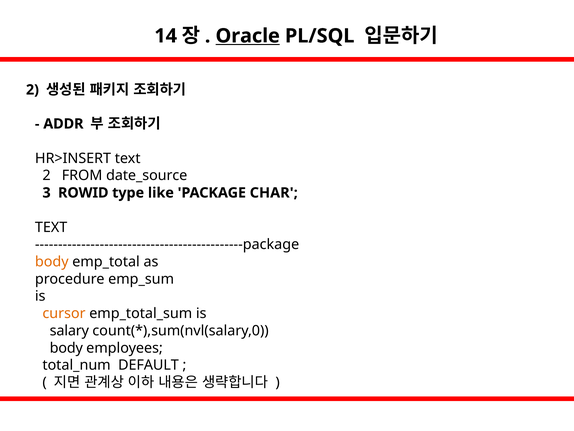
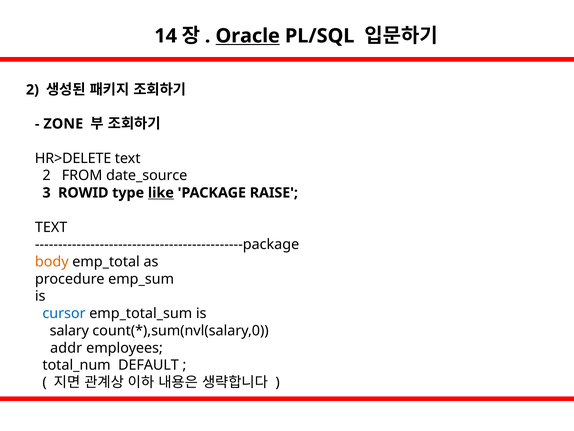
ADDR: ADDR -> ZONE
HR>INSERT: HR>INSERT -> HR>DELETE
like underline: none -> present
CHAR: CHAR -> RAISE
cursor colour: orange -> blue
body at (66, 348): body -> addr
